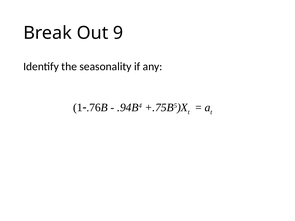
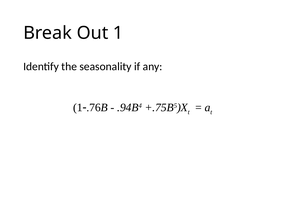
Out 9: 9 -> 1
